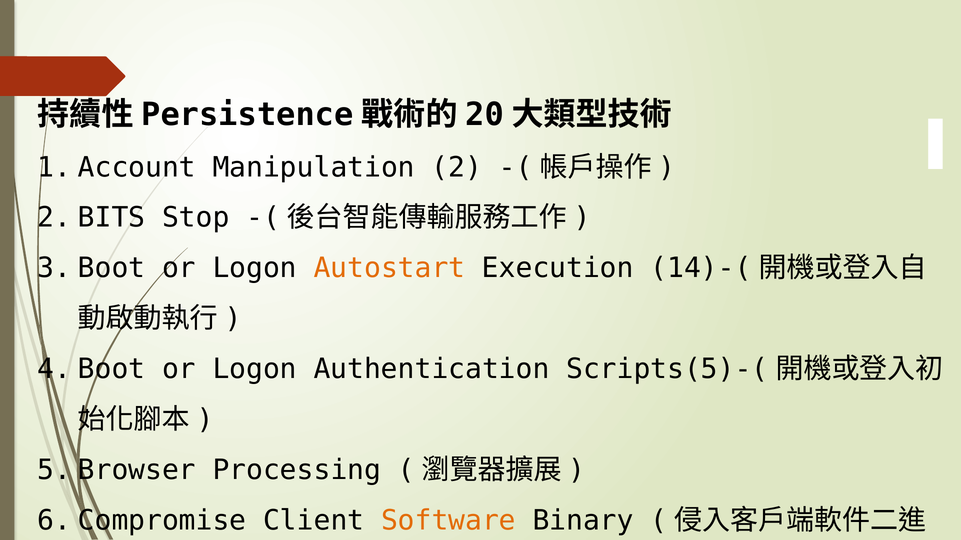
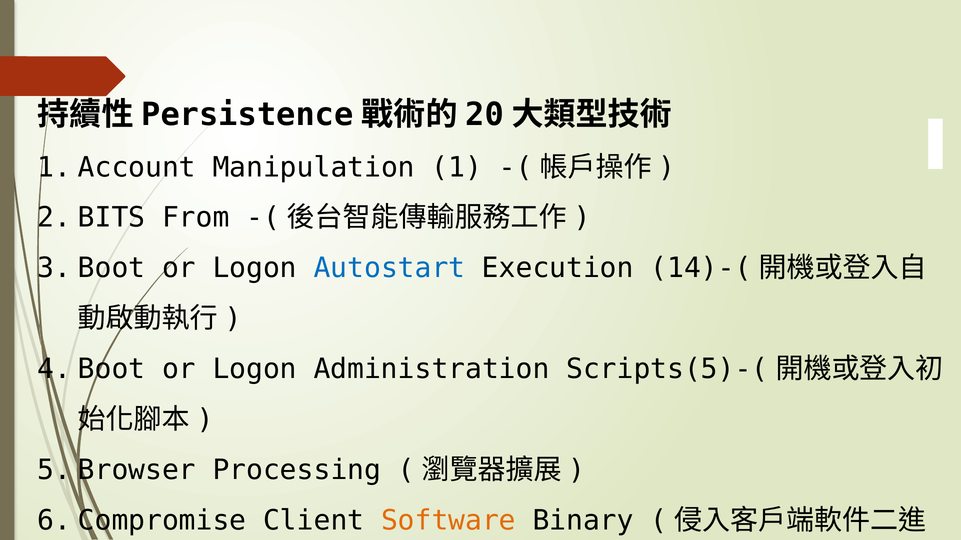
2: 2 -> 1
Stop: Stop -> From
Autostart colour: orange -> blue
Authentication: Authentication -> Administration
